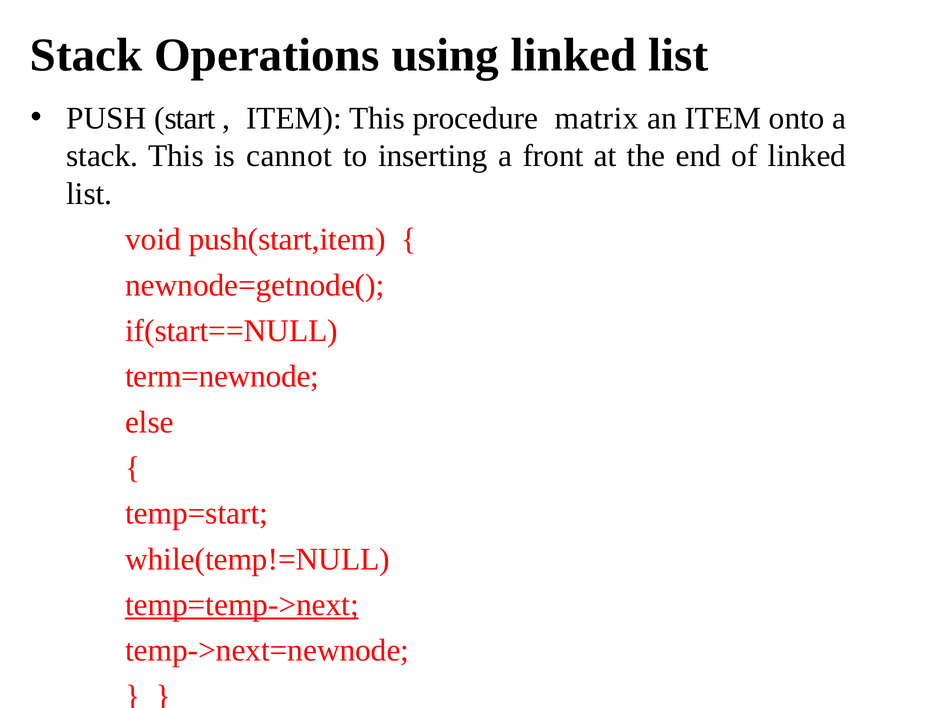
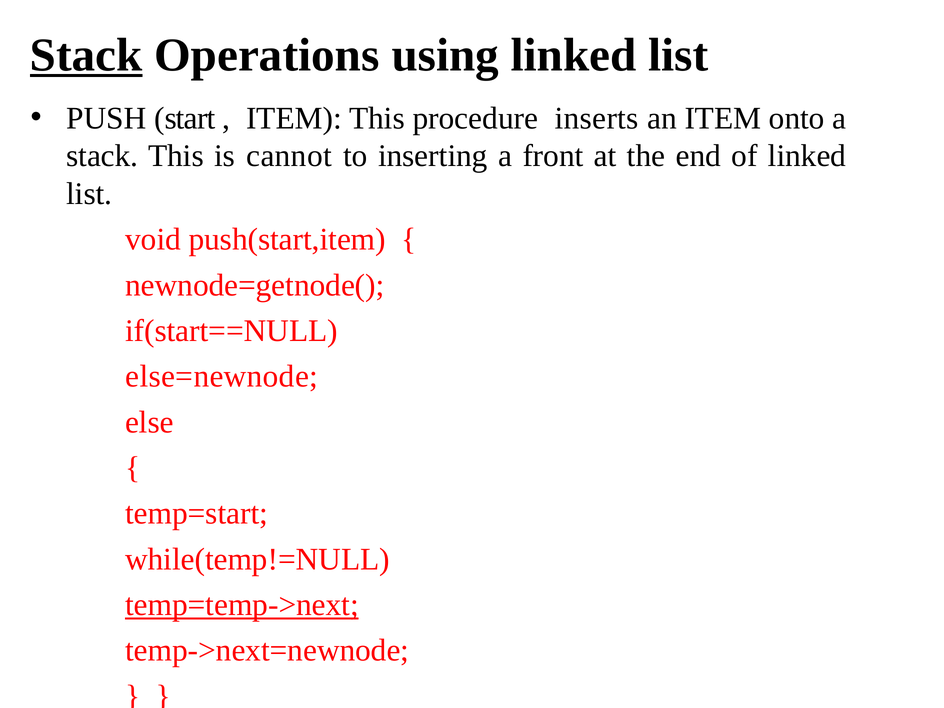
Stack at (86, 55) underline: none -> present
matrix: matrix -> inserts
term=newnode: term=newnode -> else=newnode
